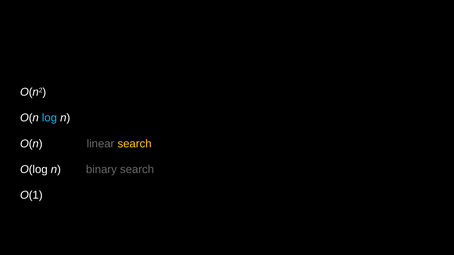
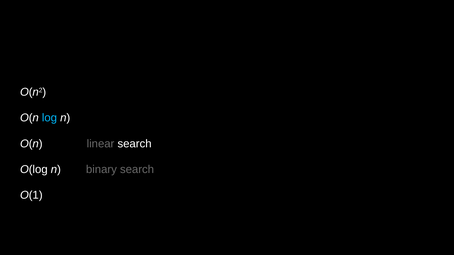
search at (135, 144) colour: yellow -> white
